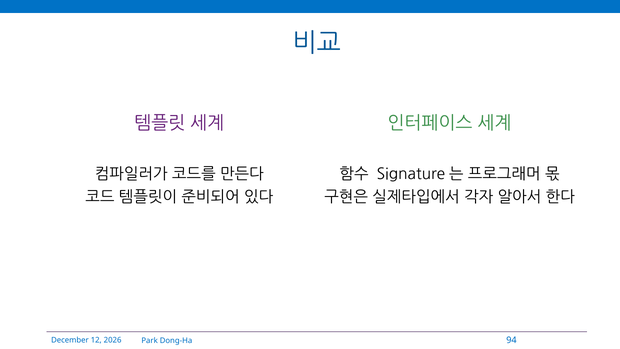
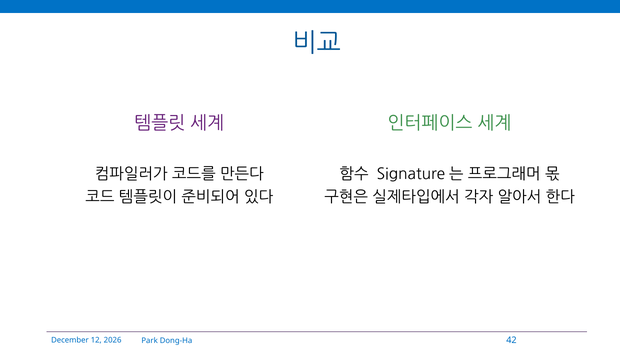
94: 94 -> 42
